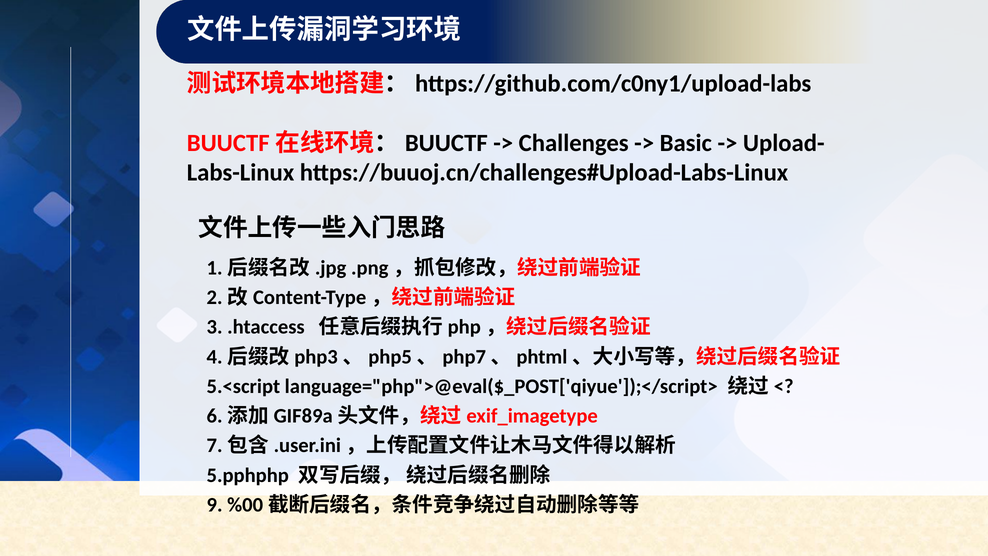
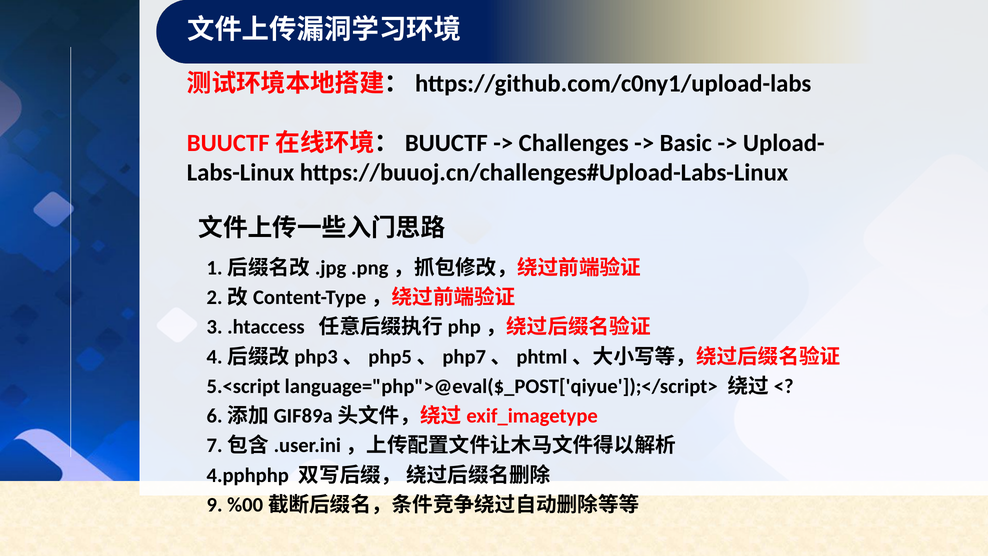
5.pphphp: 5.pphphp -> 4.pphphp
